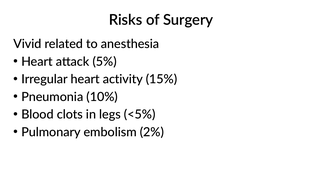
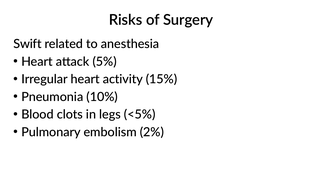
Vivid: Vivid -> Swift
